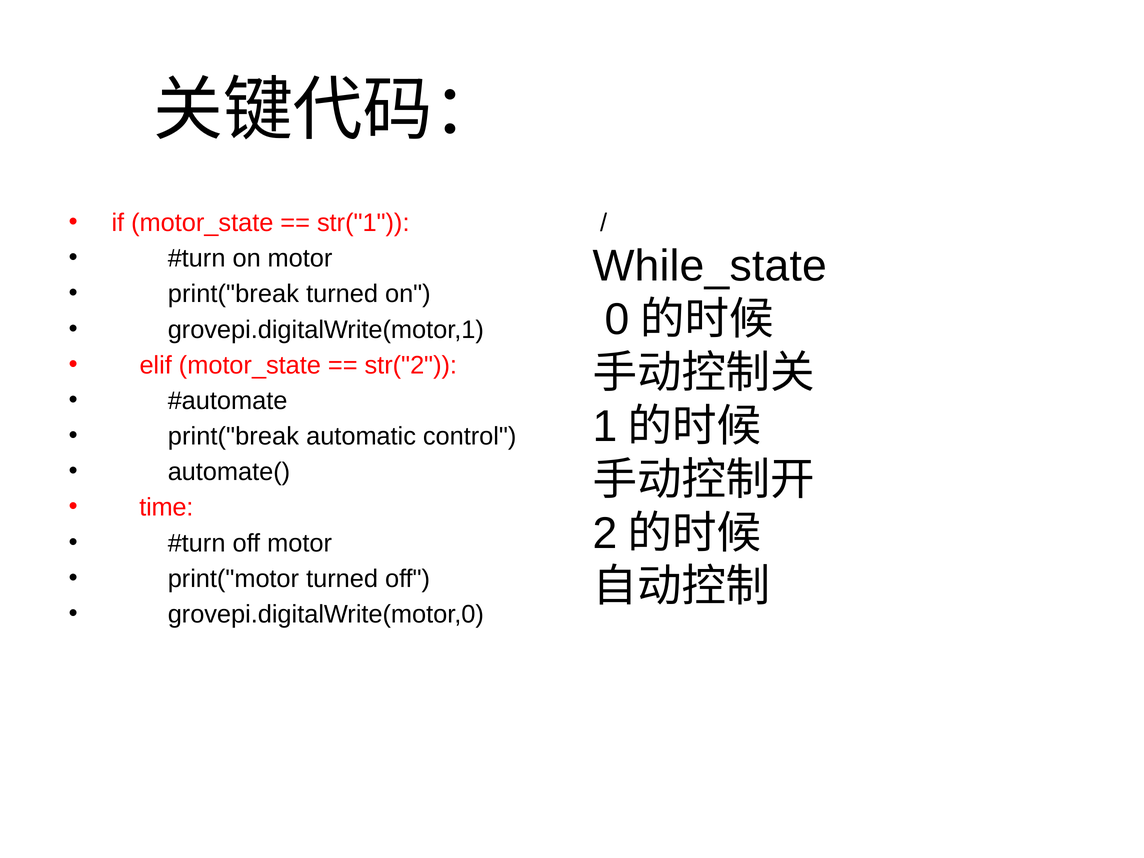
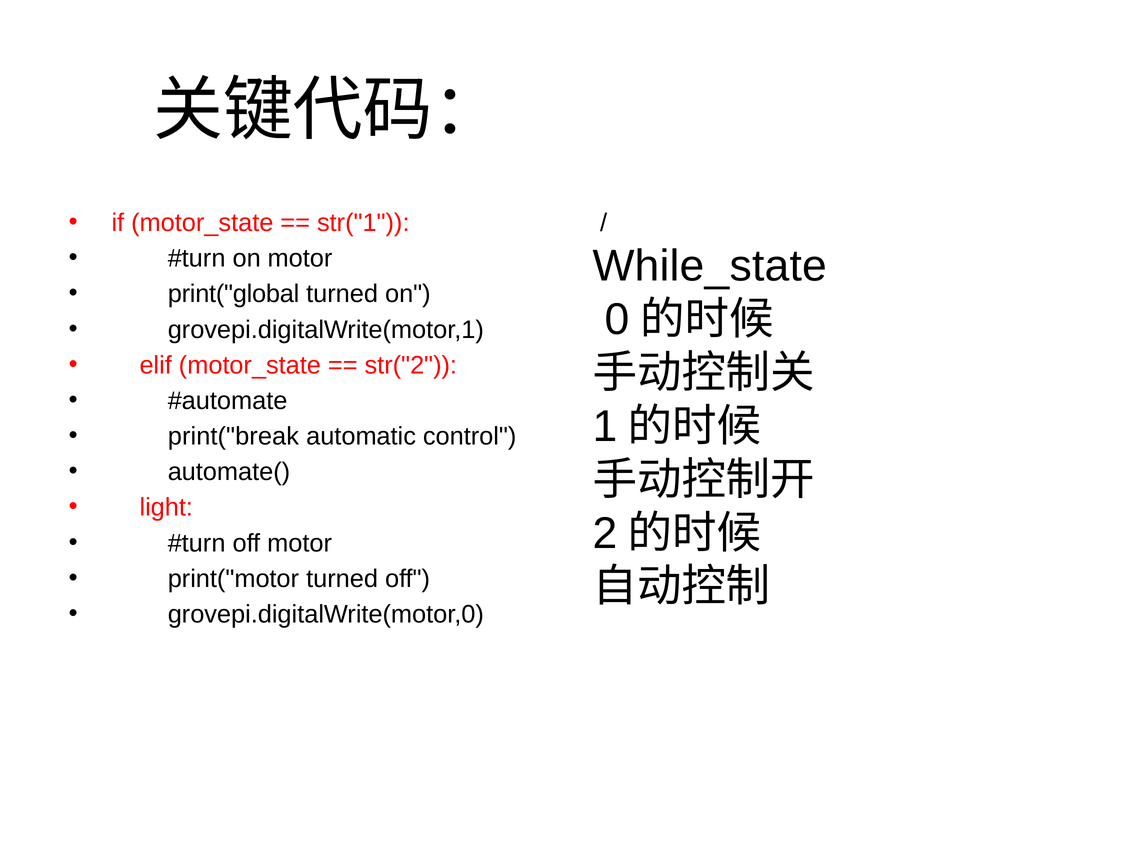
print("break at (233, 294): print("break -> print("global
time: time -> light
